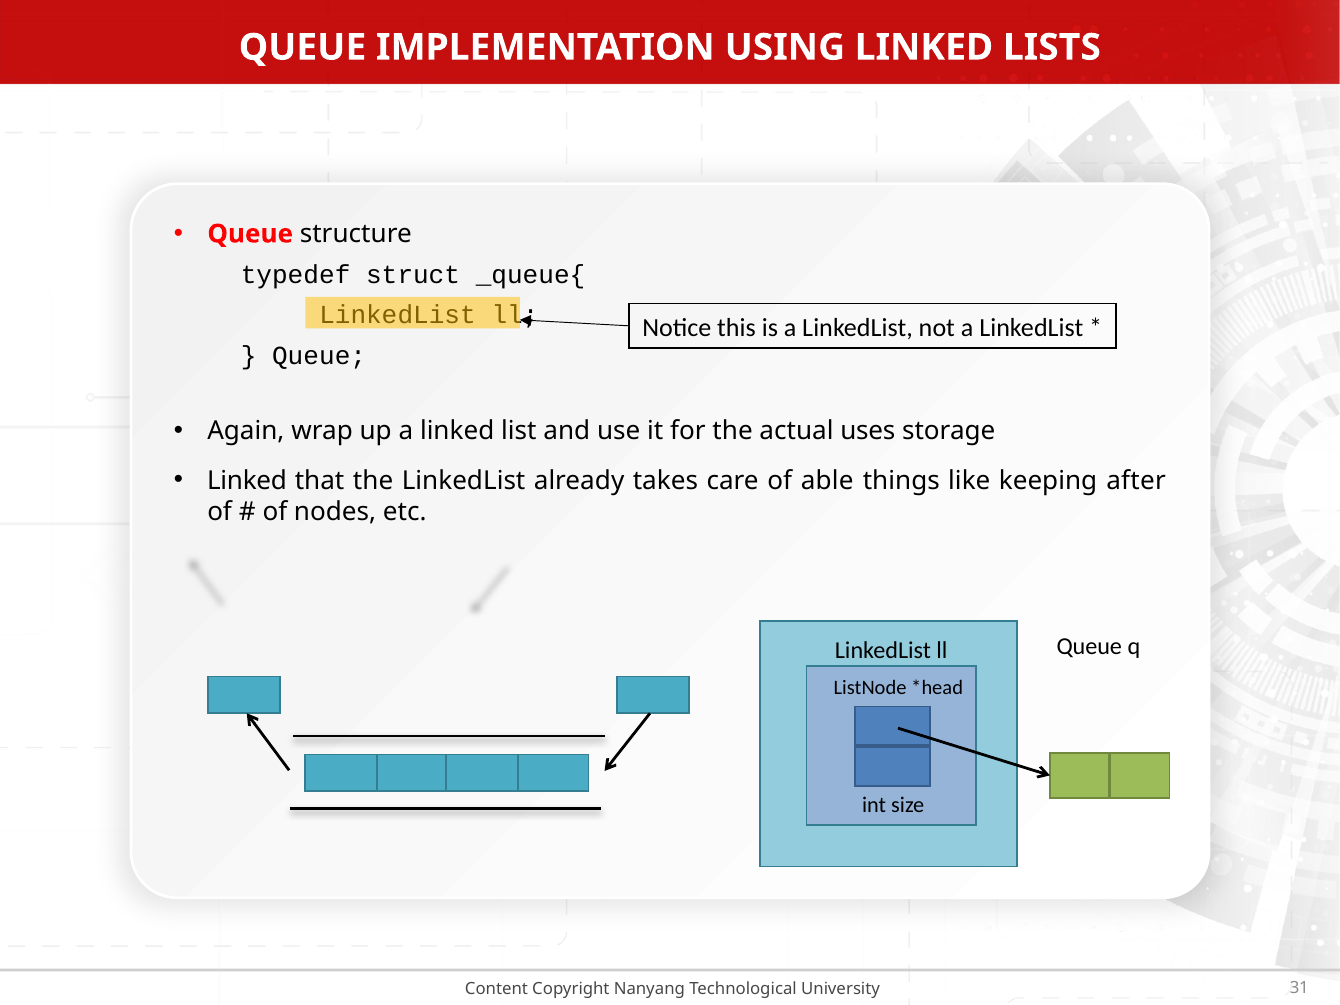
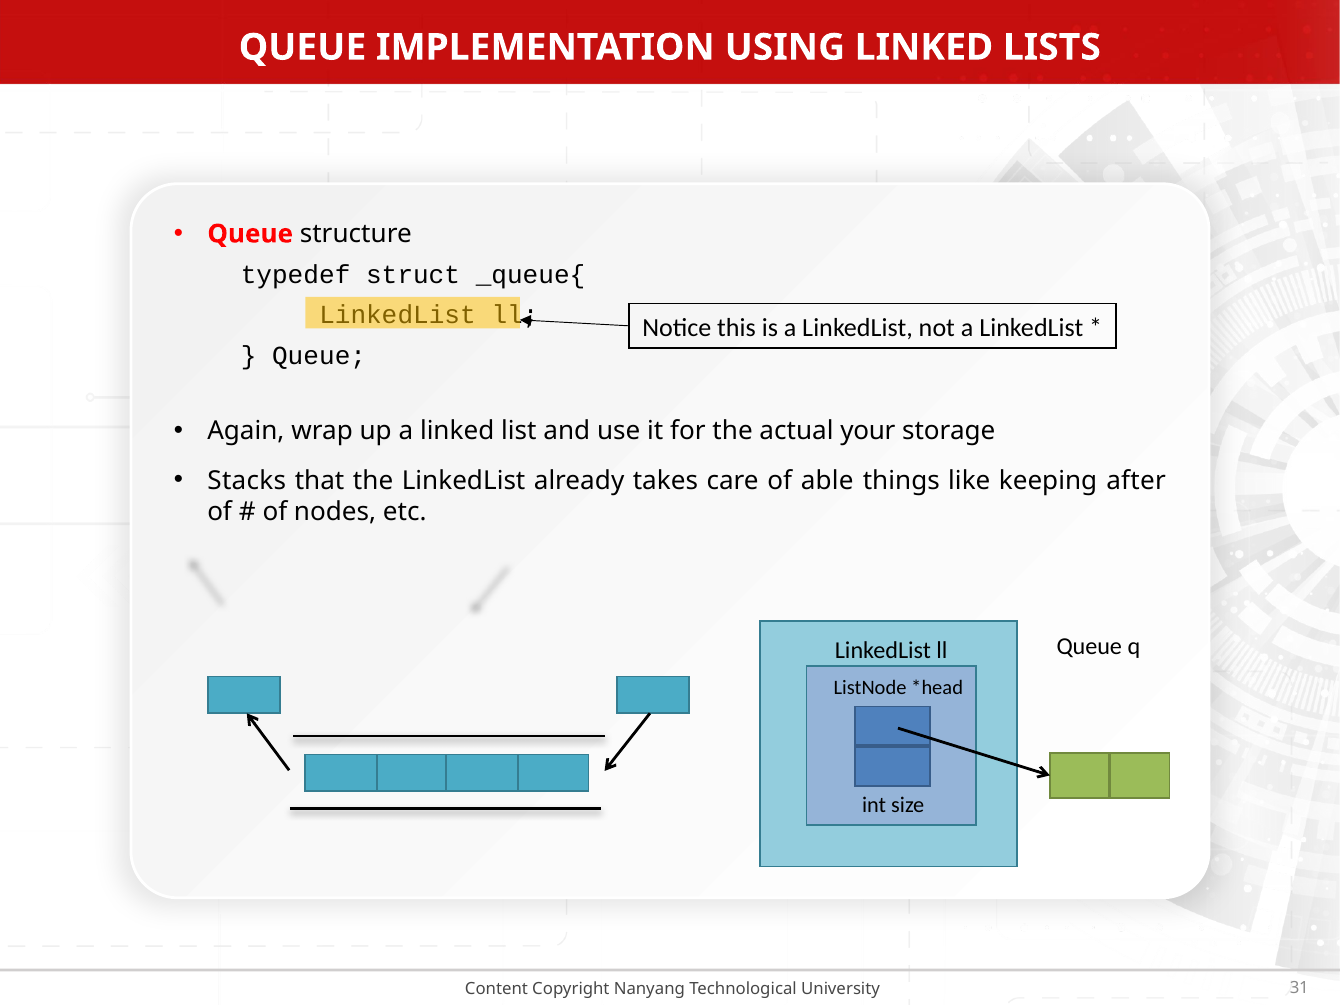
uses: uses -> your
Linked at (247, 481): Linked -> Stacks
